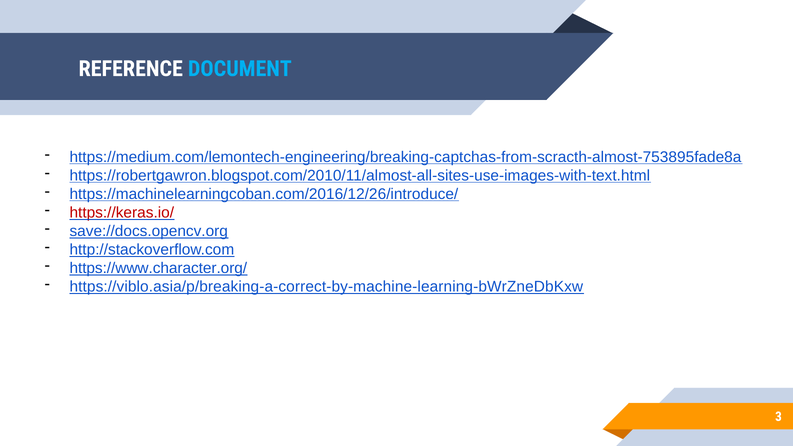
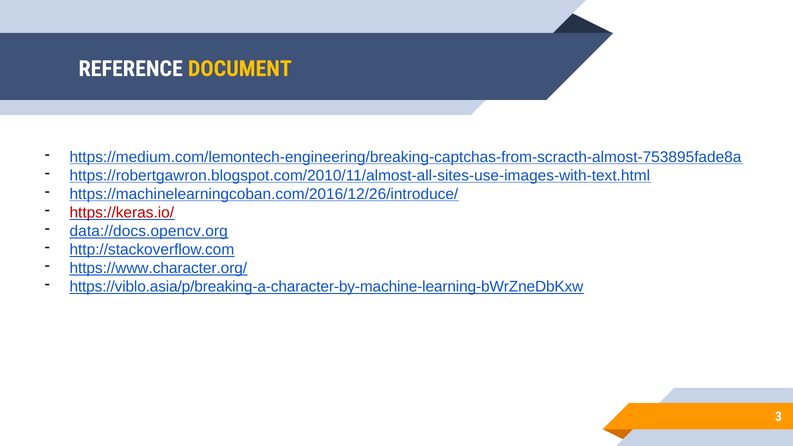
DOCUMENT colour: light blue -> yellow
save://docs.opencv.org: save://docs.opencv.org -> data://docs.opencv.org
https://viblo.asia/p/breaking-a-correct-by-machine-learning-bWrZneDbKxw: https://viblo.asia/p/breaking-a-correct-by-machine-learning-bWrZneDbKxw -> https://viblo.asia/p/breaking-a-character-by-machine-learning-bWrZneDbKxw
